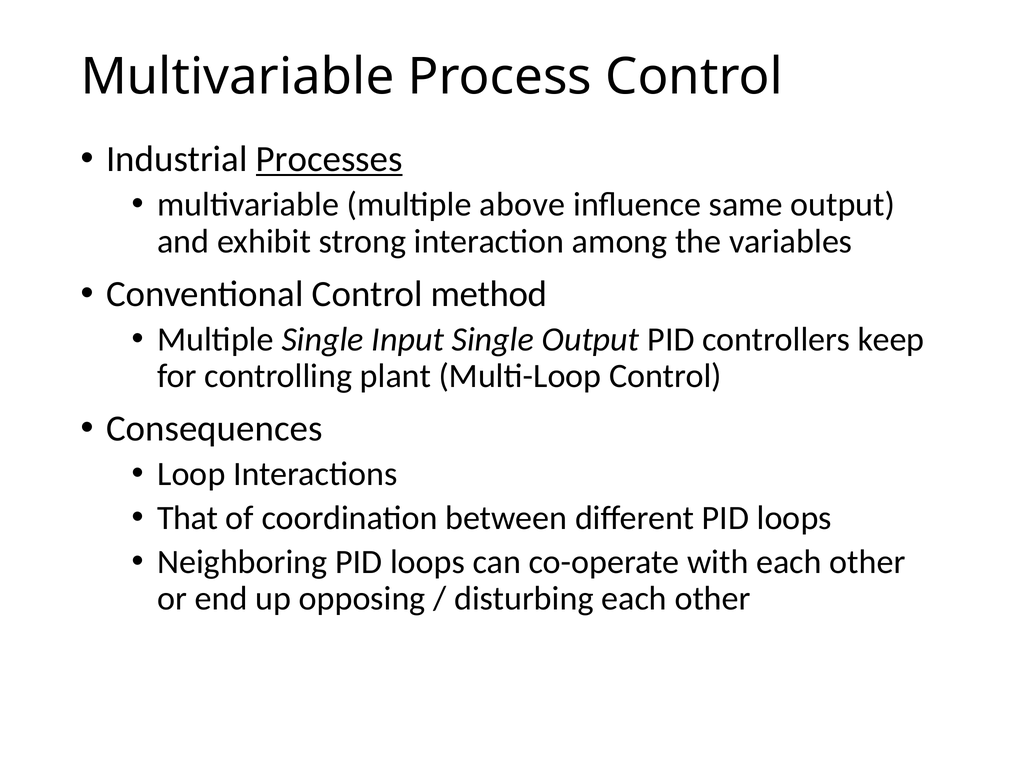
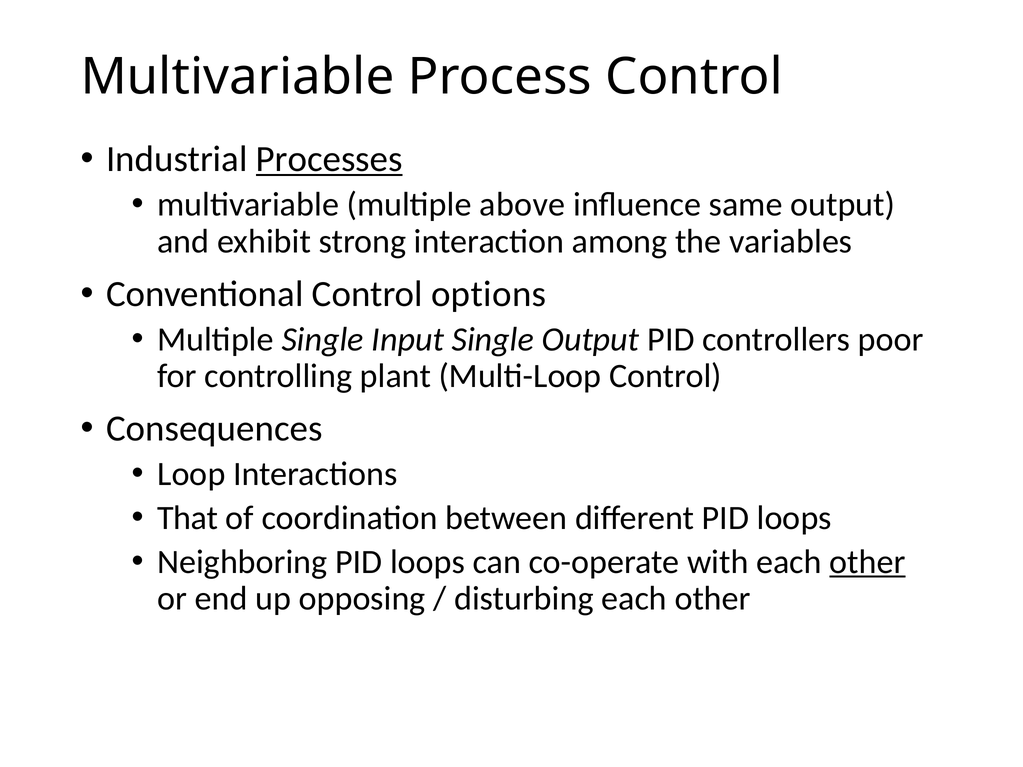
method: method -> options
keep: keep -> poor
other at (867, 562) underline: none -> present
